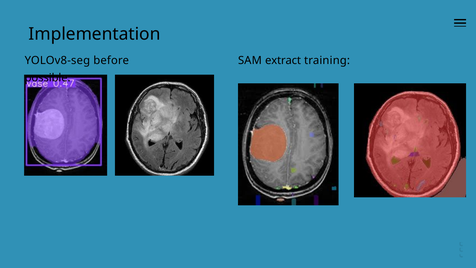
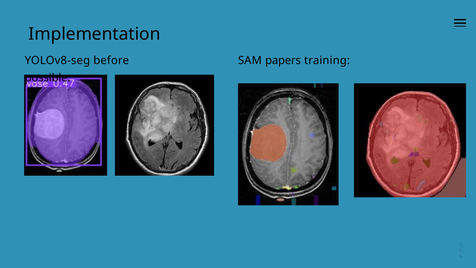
extract: extract -> papers
